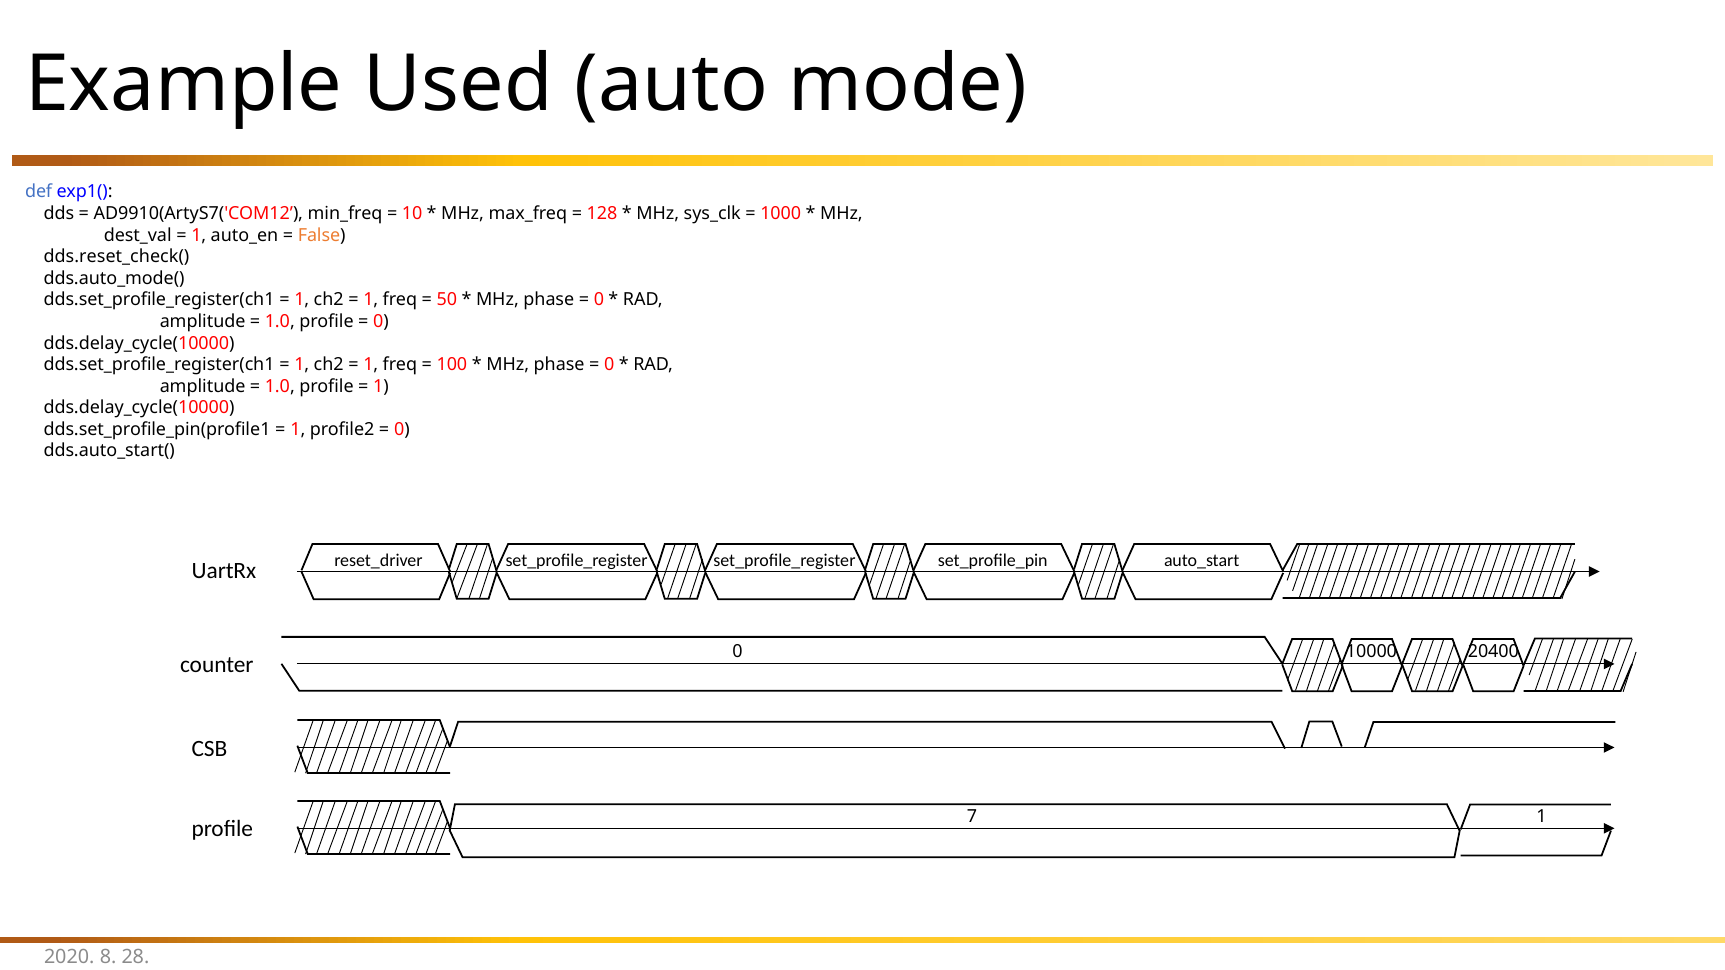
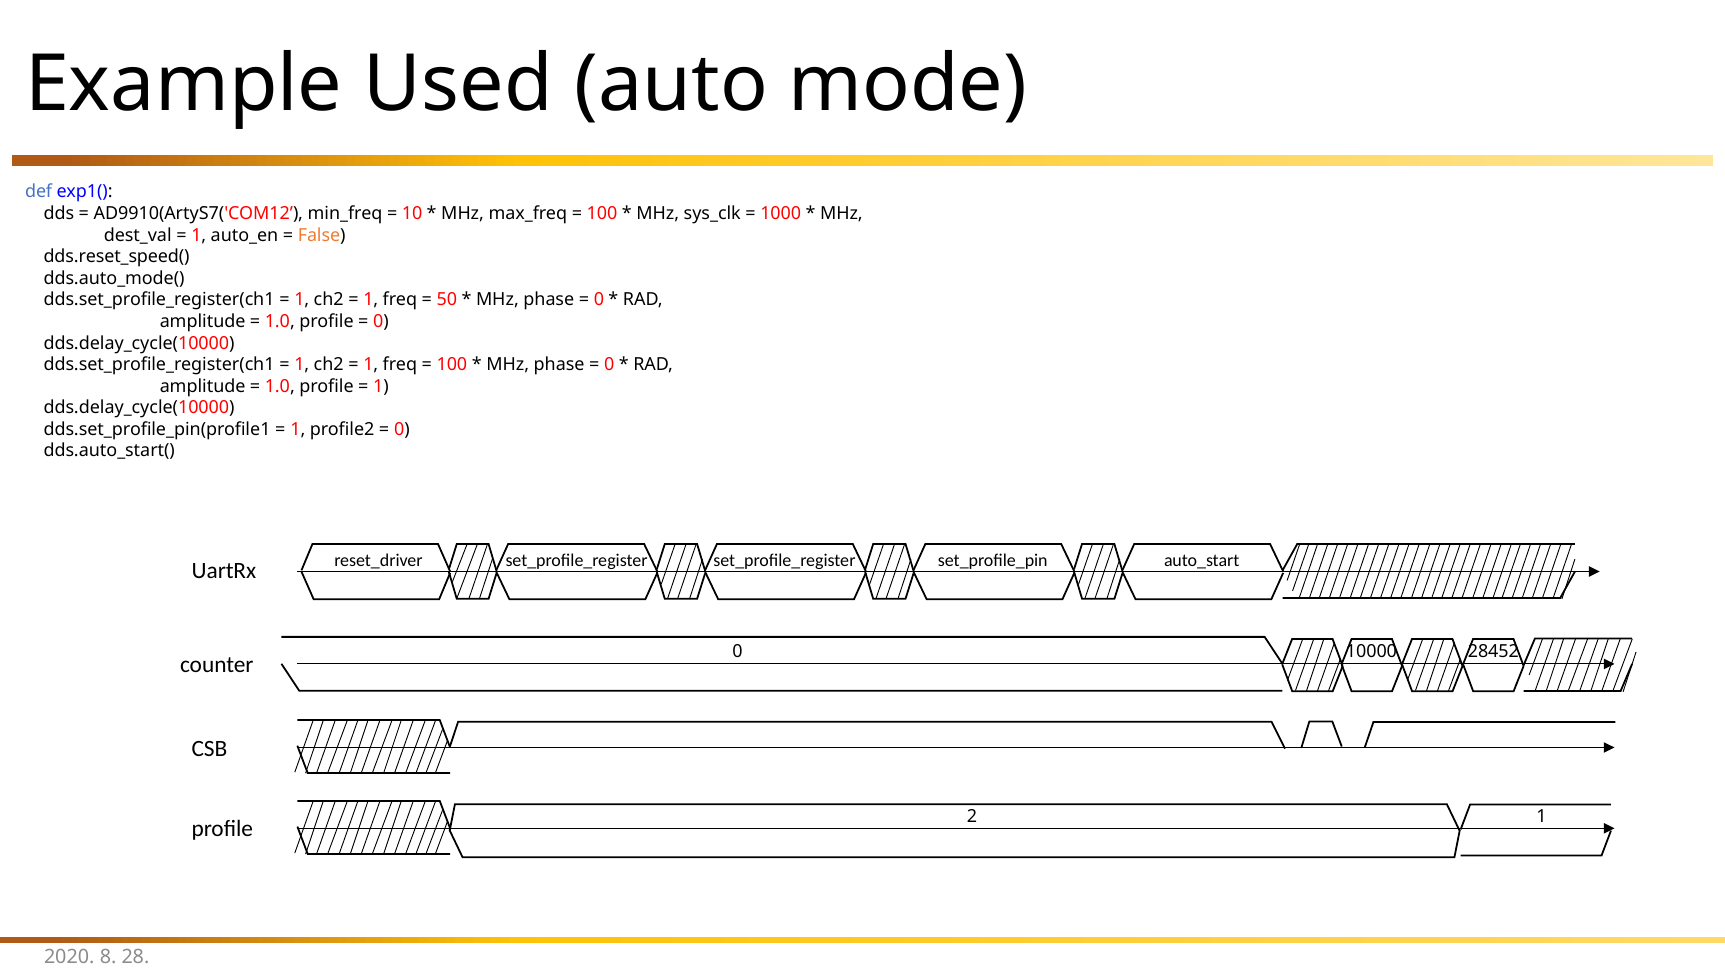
128 at (602, 214): 128 -> 100
dds.reset_check(: dds.reset_check( -> dds.reset_speed(
20400: 20400 -> 28452
7: 7 -> 2
